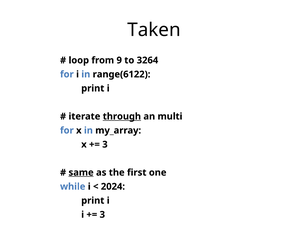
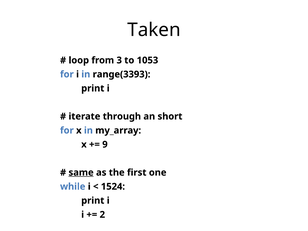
9: 9 -> 3
3264: 3264 -> 1053
range(6122: range(6122 -> range(3393
through underline: present -> none
multi: multi -> short
3 at (105, 144): 3 -> 9
2024: 2024 -> 1524
3 at (102, 215): 3 -> 2
